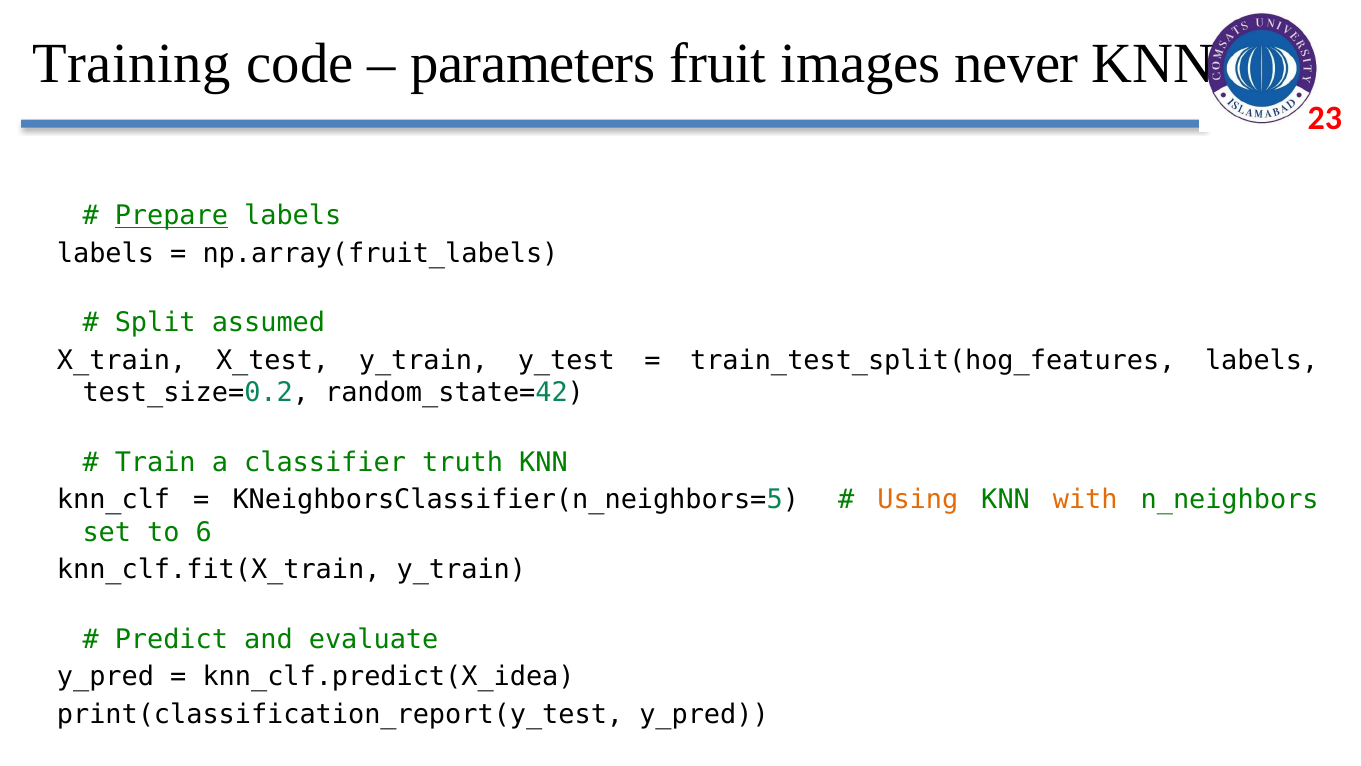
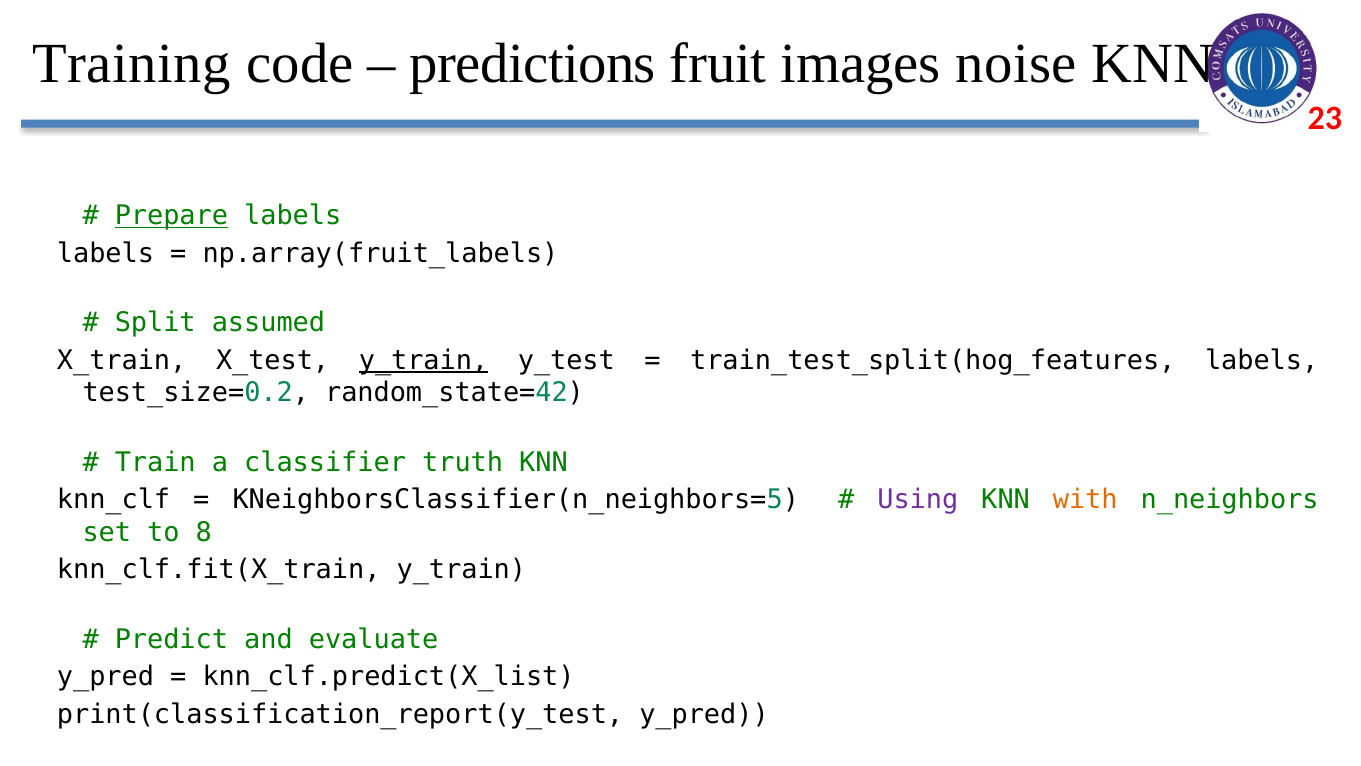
parameters: parameters -> predictions
never: never -> noise
y_train at (424, 360) underline: none -> present
Using colour: orange -> purple
6: 6 -> 8
knn_clf.predict(X_idea: knn_clf.predict(X_idea -> knn_clf.predict(X_list
